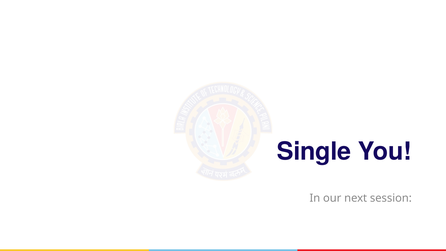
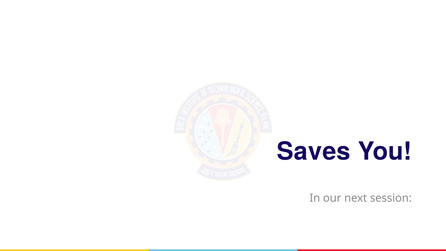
Single: Single -> Saves
